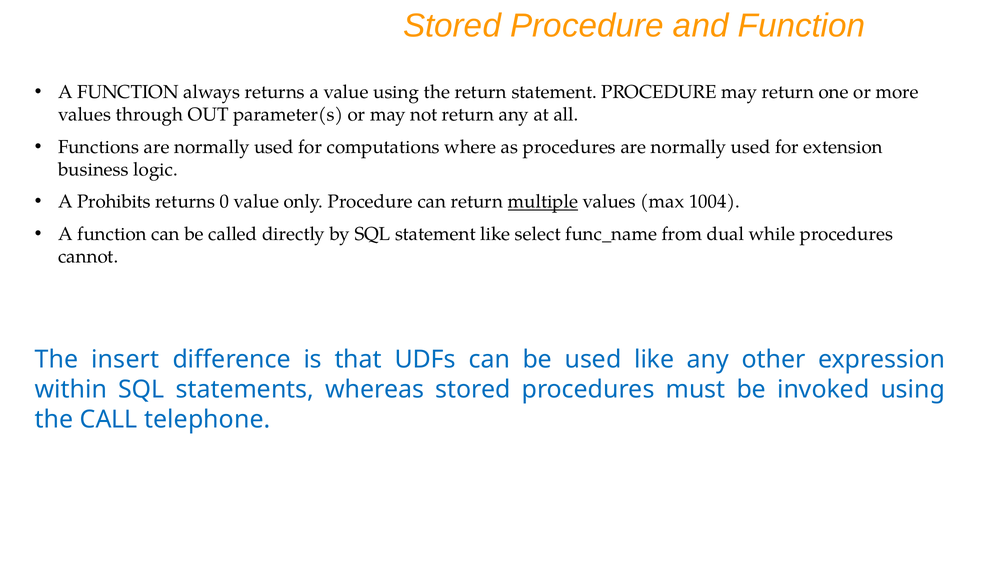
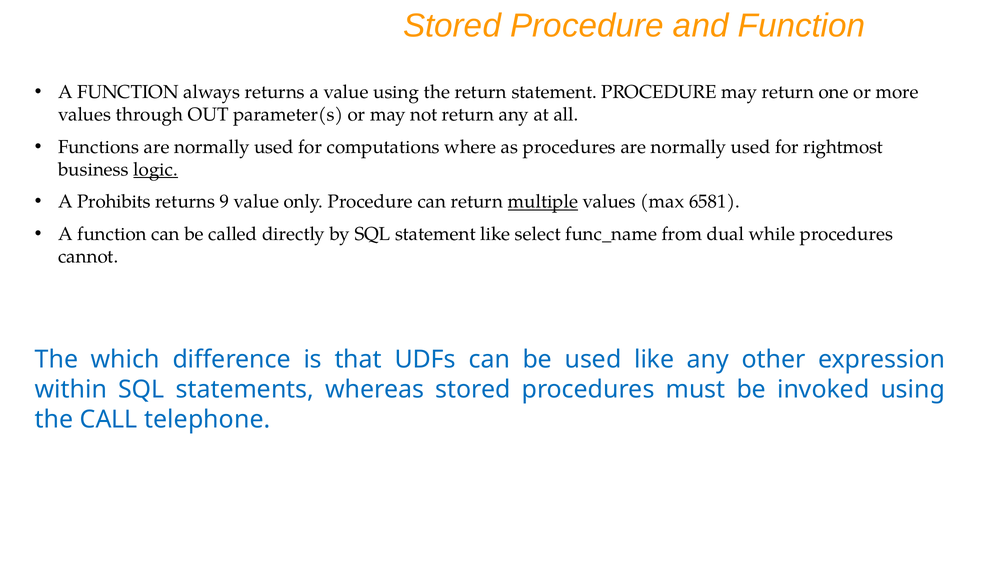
extension: extension -> rightmost
logic underline: none -> present
0: 0 -> 9
1004: 1004 -> 6581
insert: insert -> which
